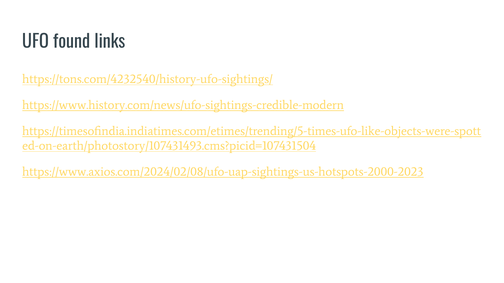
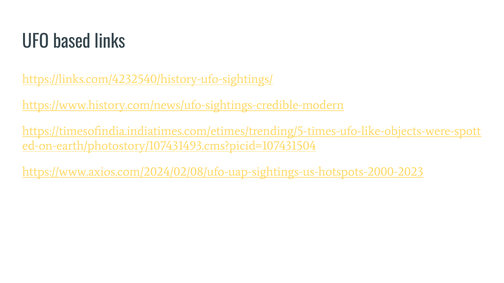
found: found -> based
https://tons.com/4232540/history-ufo-sightings/: https://tons.com/4232540/history-ufo-sightings/ -> https://links.com/4232540/history-ufo-sightings/
